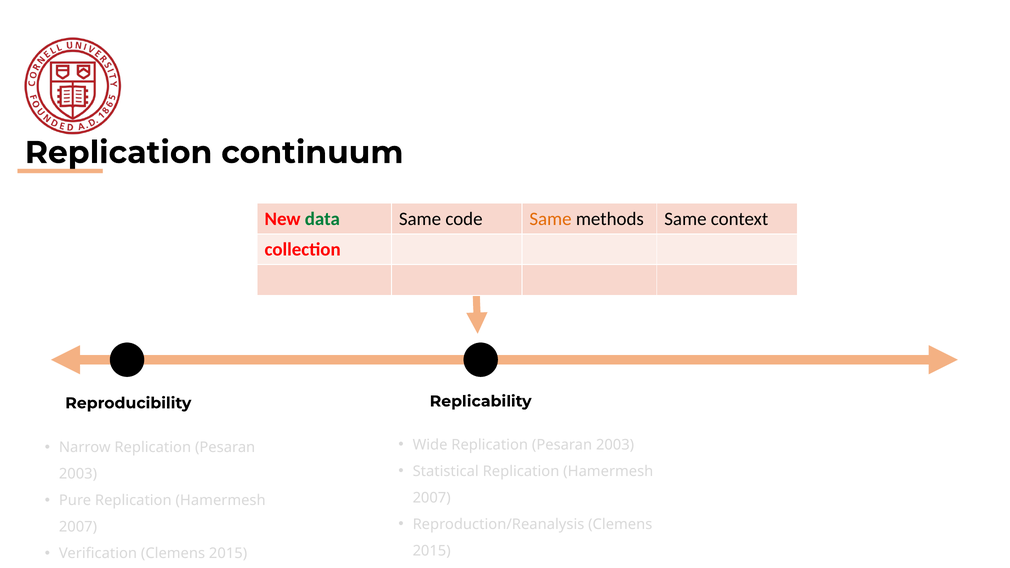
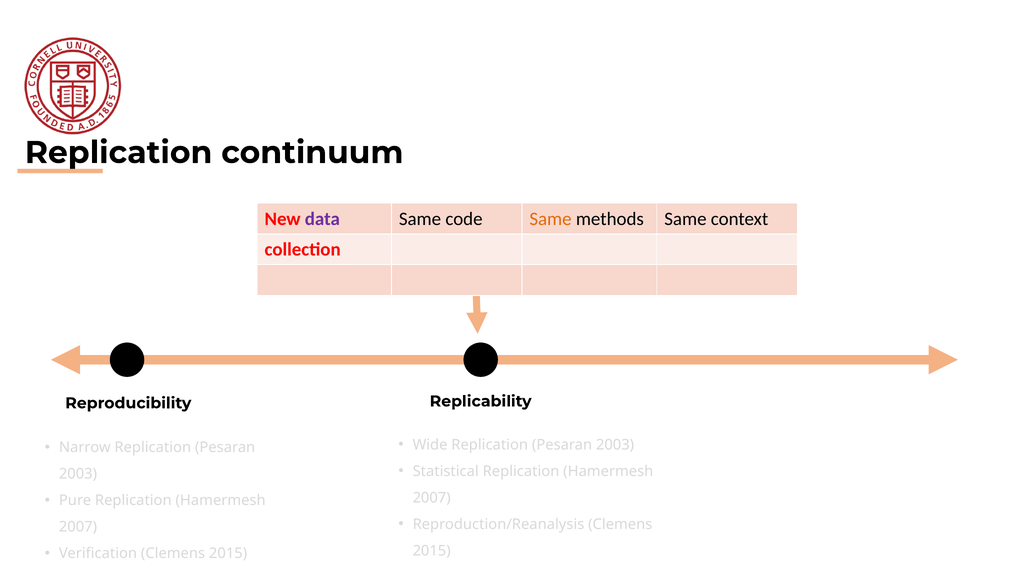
data colour: green -> purple
